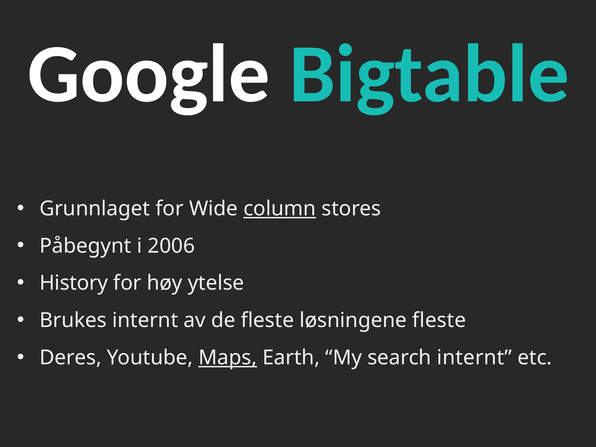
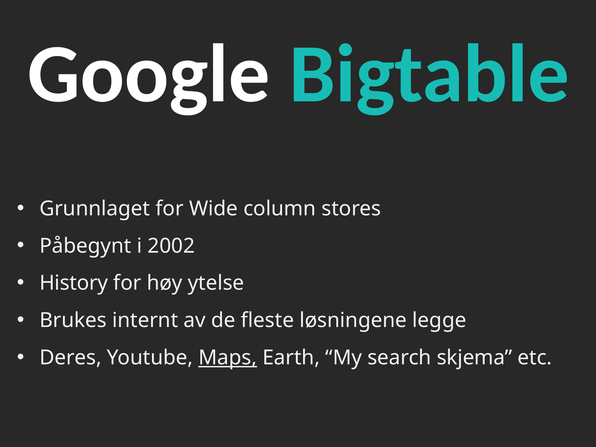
column underline: present -> none
2006: 2006 -> 2002
løsningene fleste: fleste -> legge
search internt: internt -> skjema
